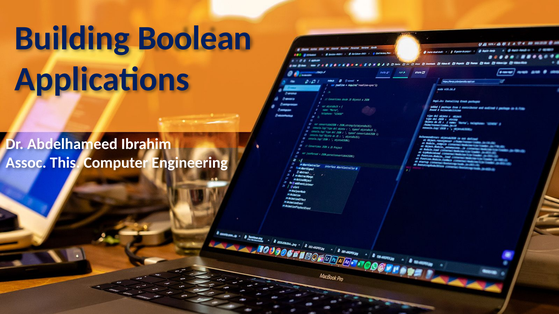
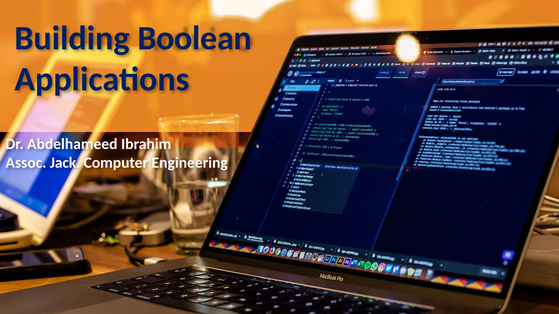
This: This -> Jack
